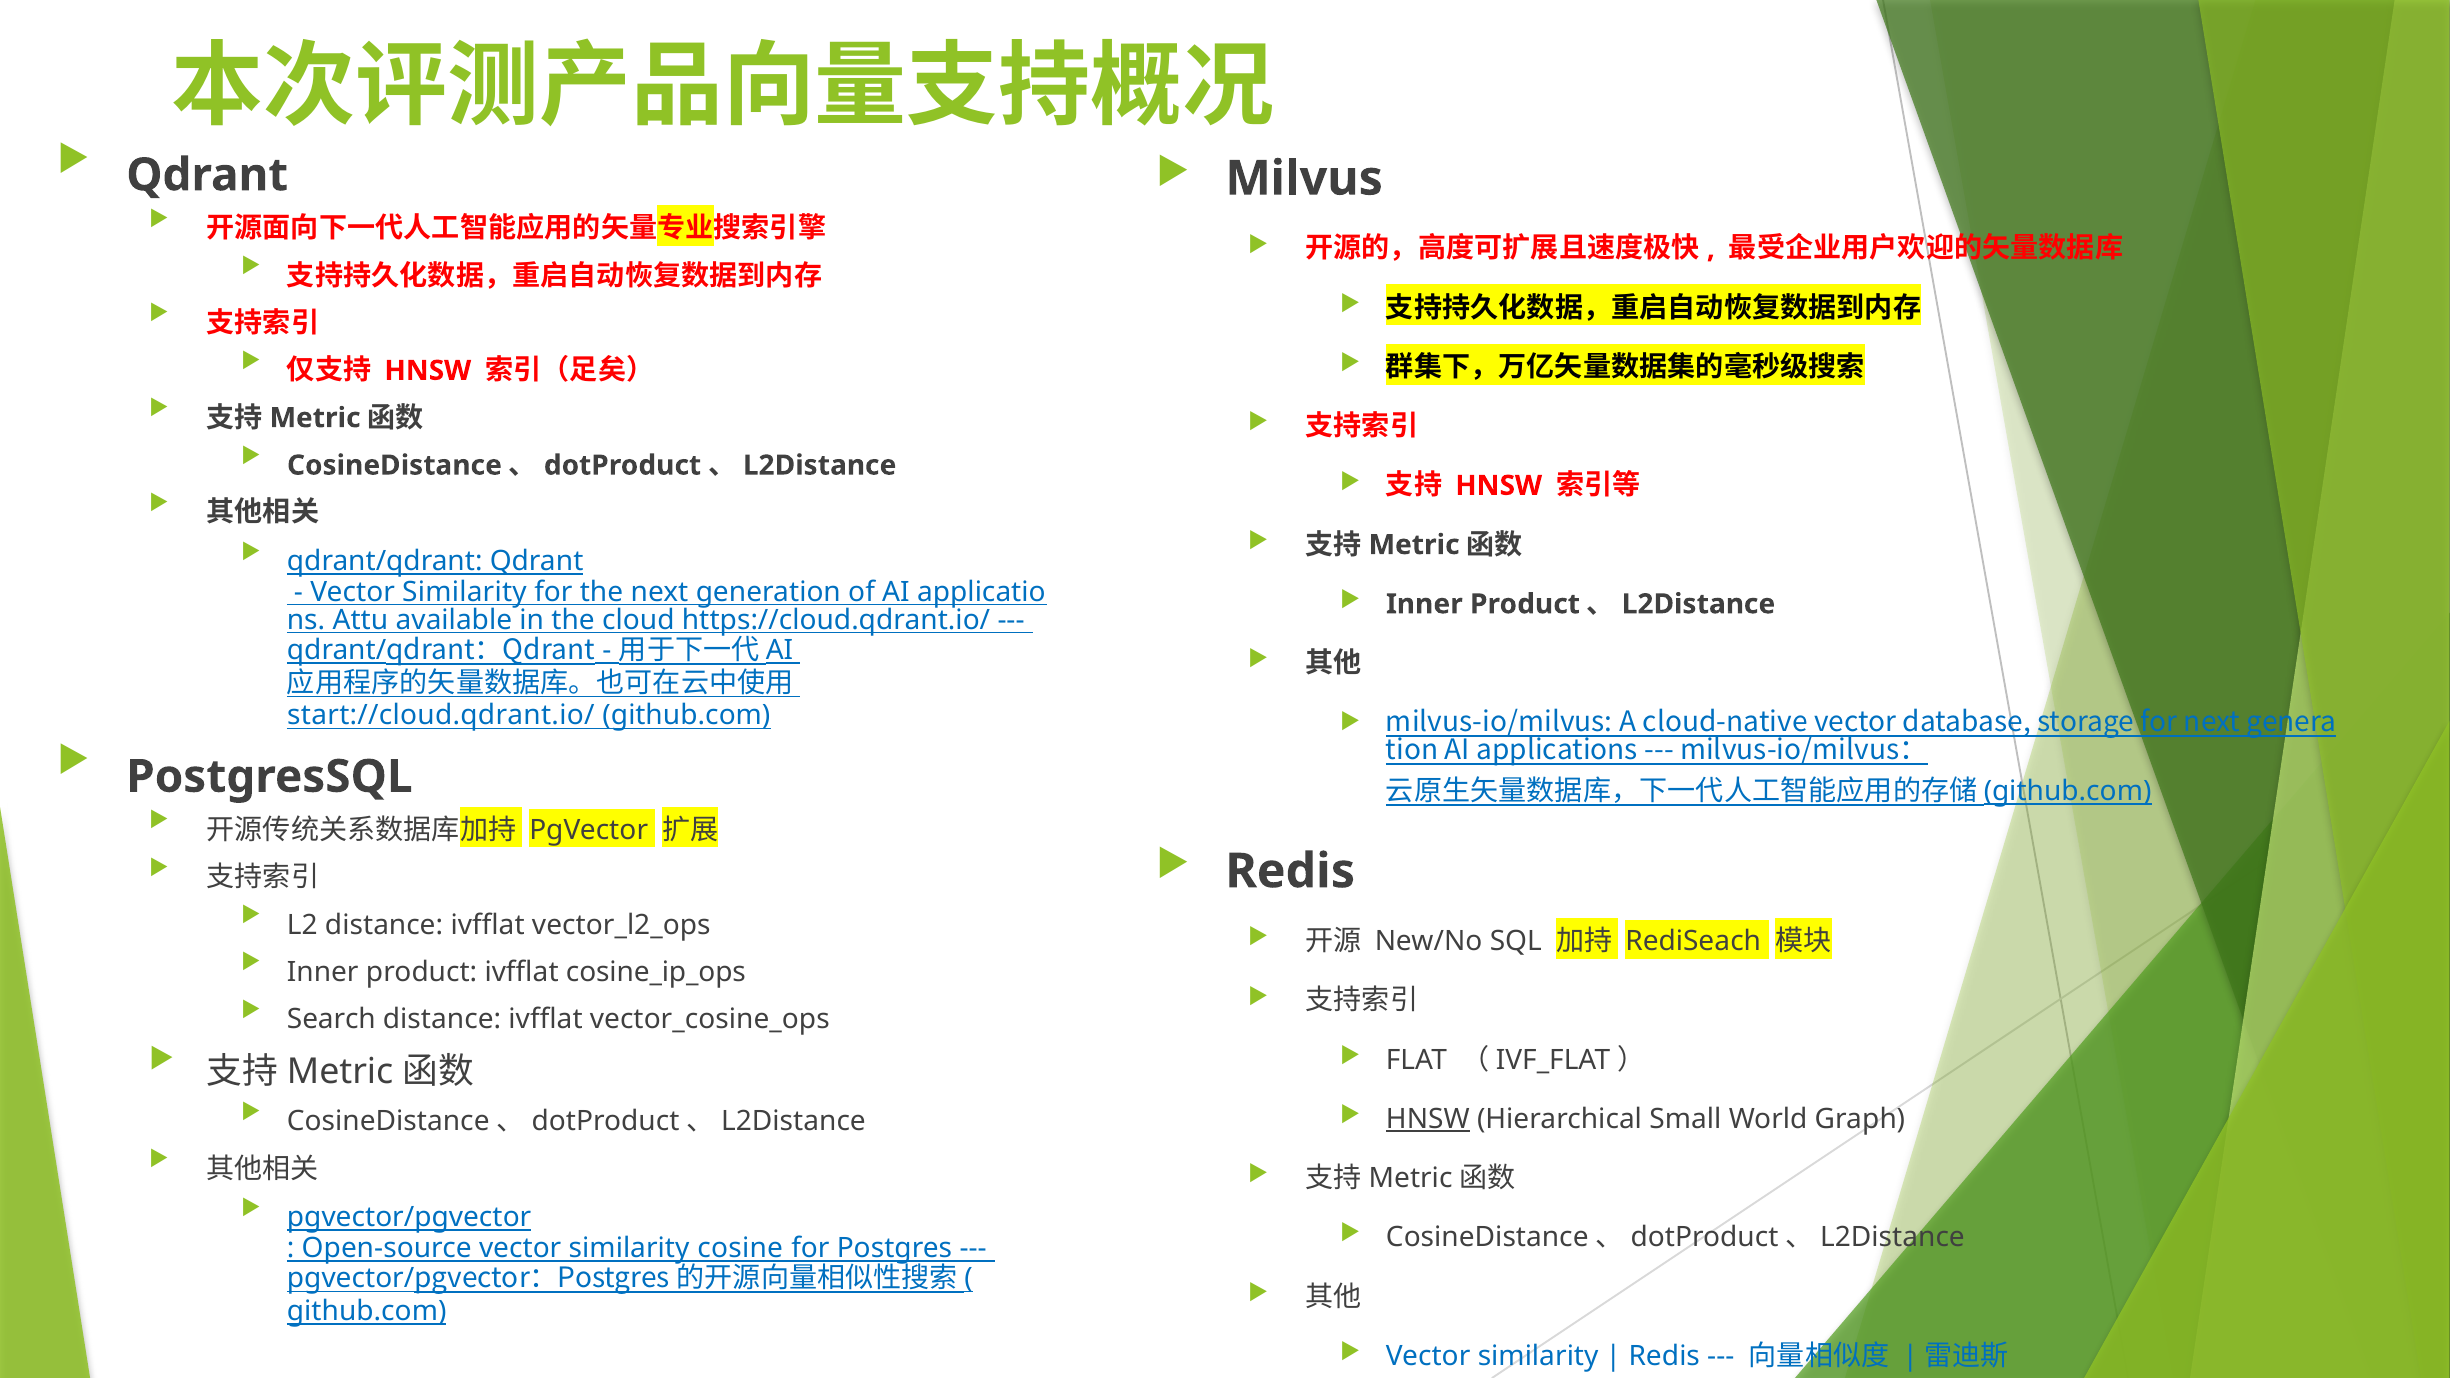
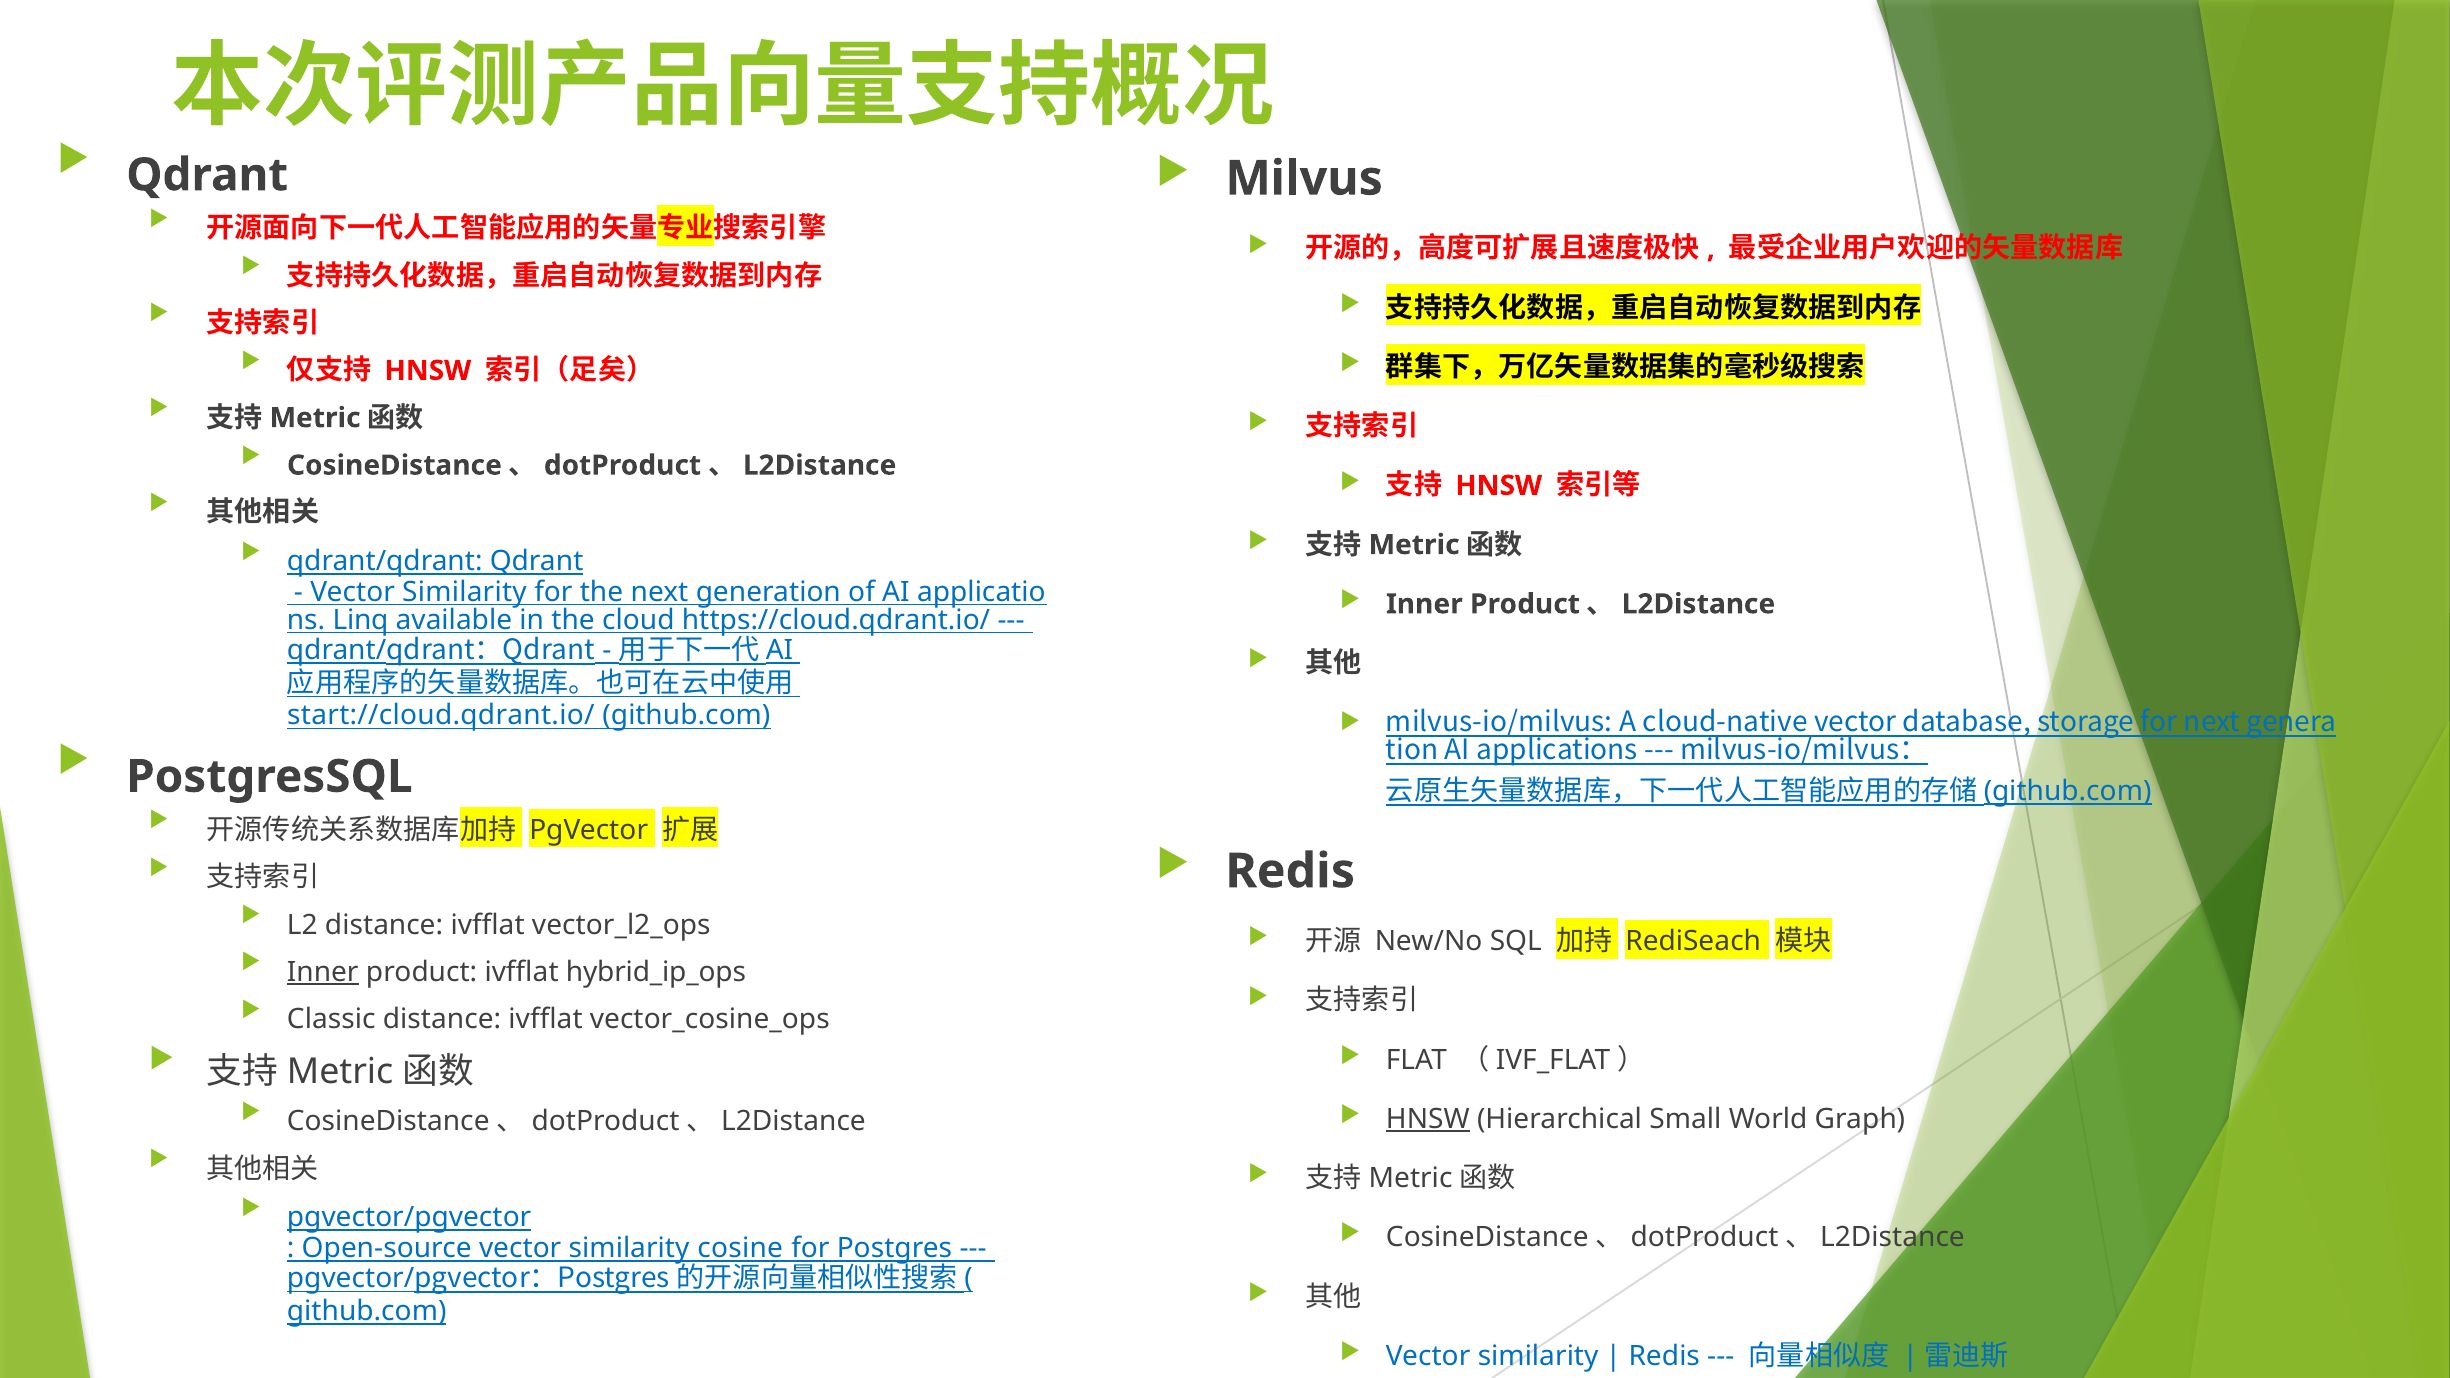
Attu: Attu -> Linq
Inner at (323, 972) underline: none -> present
cosine_ip_ops: cosine_ip_ops -> hybrid_ip_ops
Search: Search -> Classic
